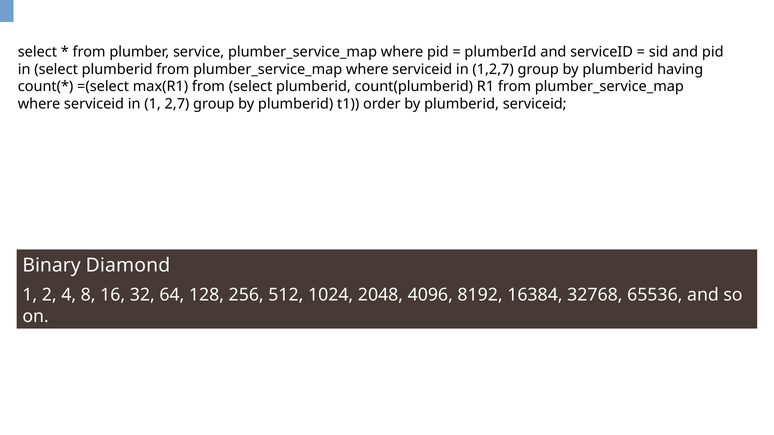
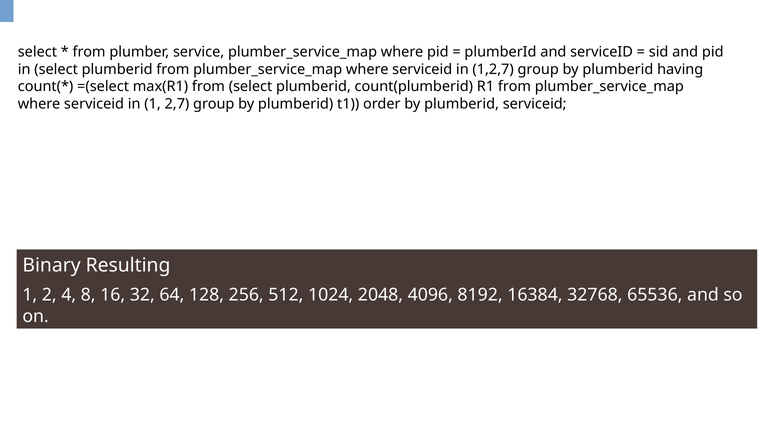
Diamond: Diamond -> Resulting
